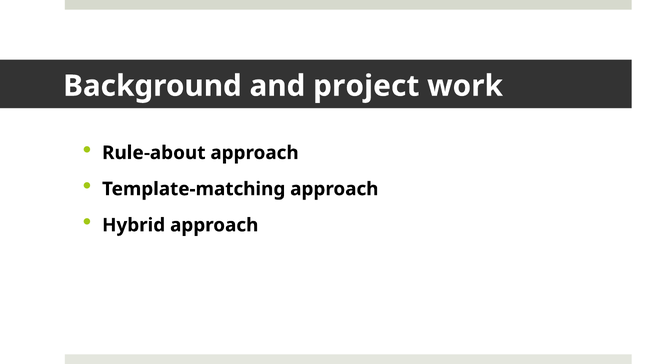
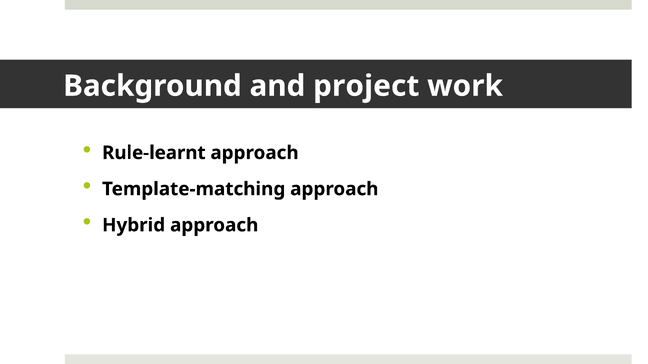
Rule-about: Rule-about -> Rule-learnt
